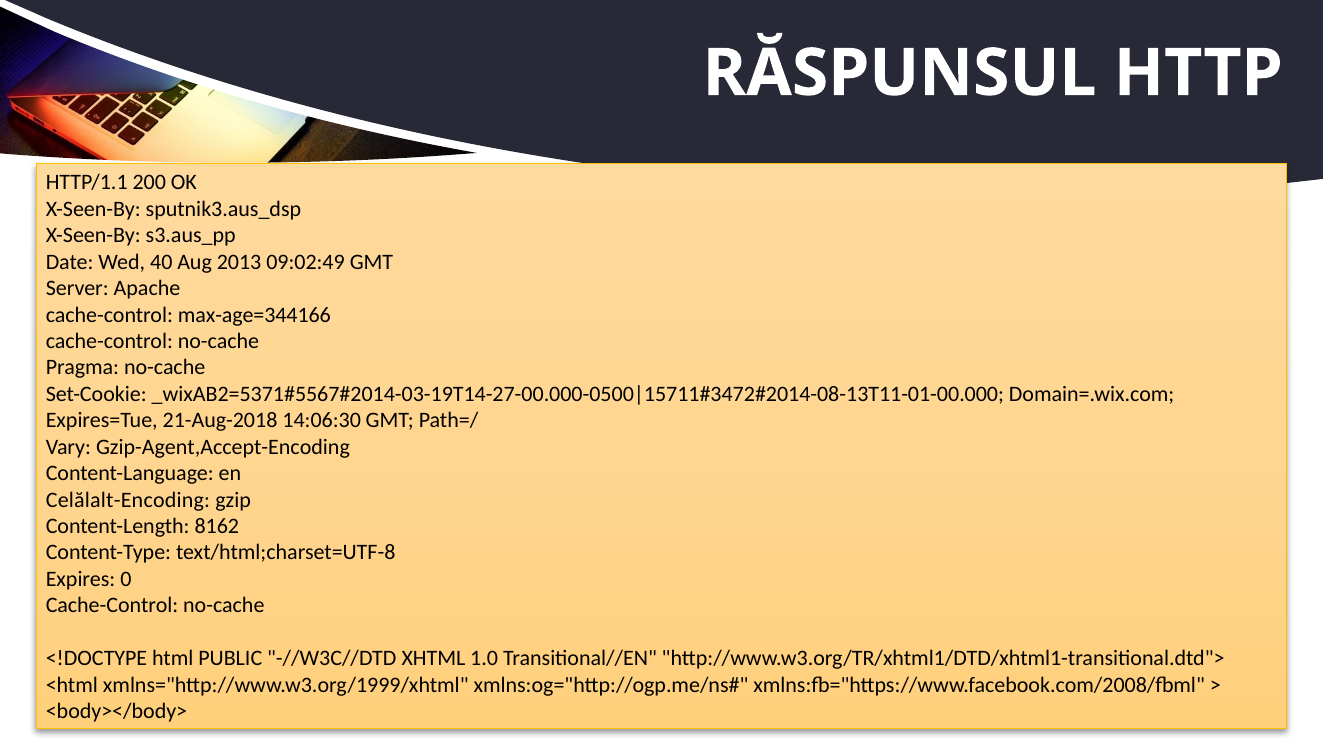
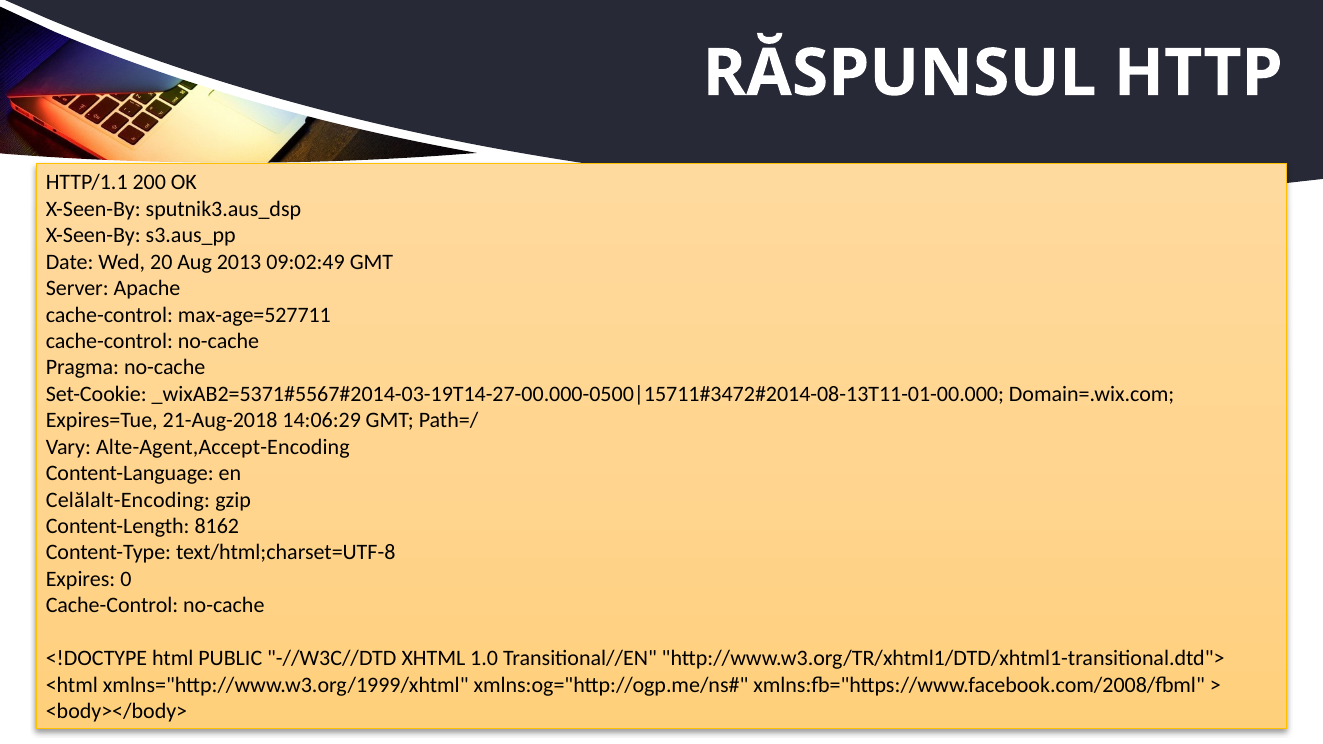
40: 40 -> 20
max-age=344166: max-age=344166 -> max-age=527711
14:06:30: 14:06:30 -> 14:06:29
Gzip-Agent,Accept-Encoding: Gzip-Agent,Accept-Encoding -> Alte-Agent,Accept-Encoding
